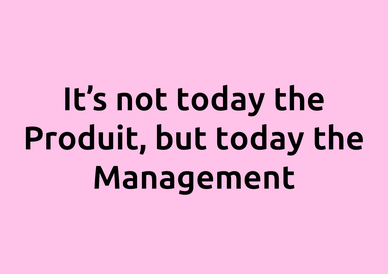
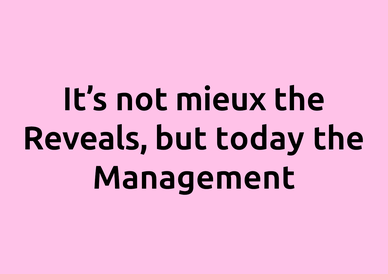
not today: today -> mieux
Produit: Produit -> Reveals
